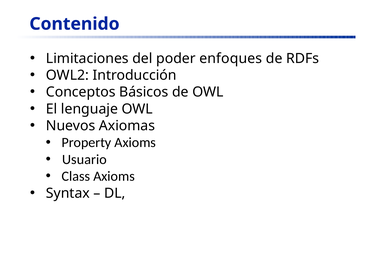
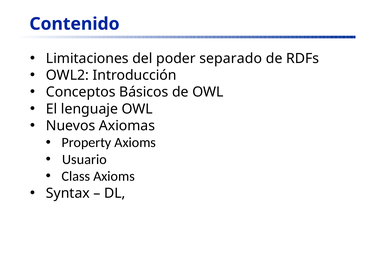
enfoques: enfoques -> separado
